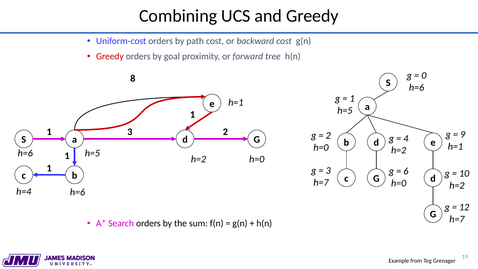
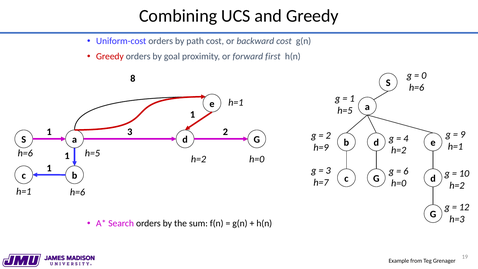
tree: tree -> first
h=0 at (321, 147): h=0 -> h=9
h=4 at (24, 192): h=4 -> h=1
h=7 at (457, 219): h=7 -> h=3
